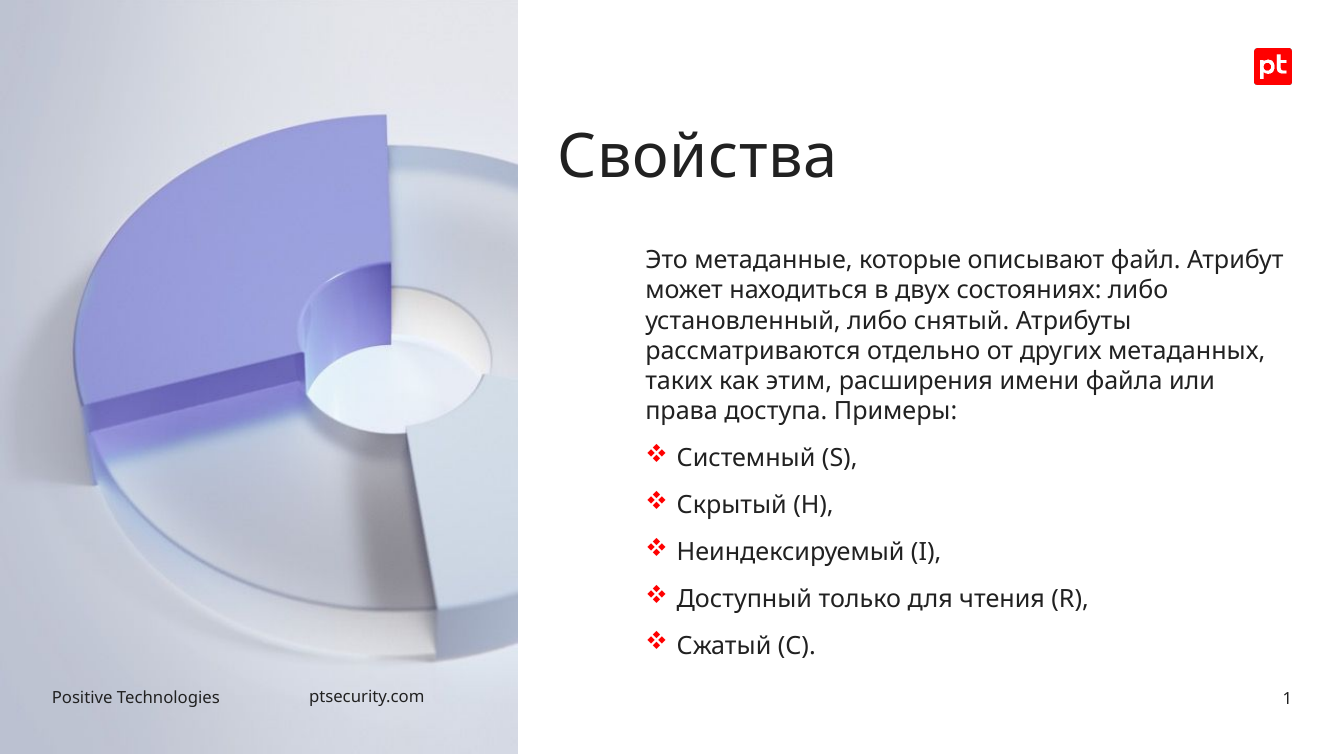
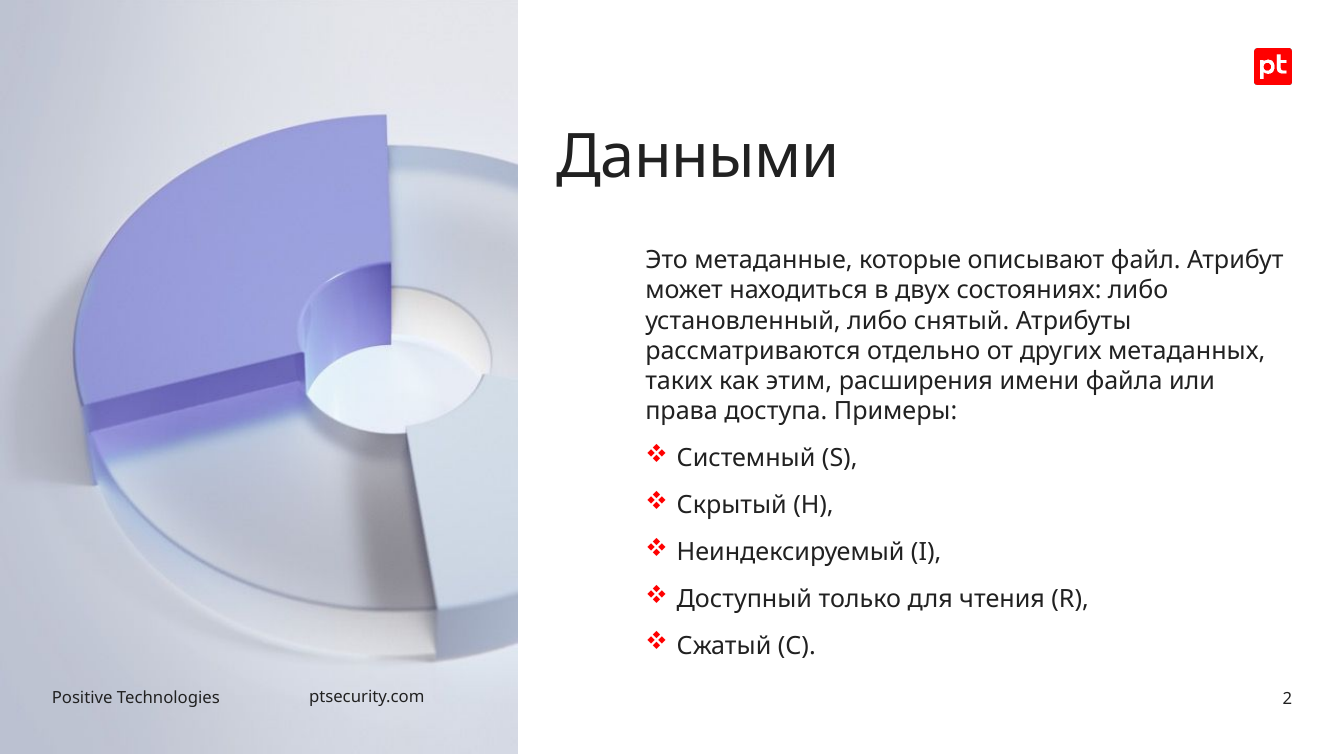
Свойства: Свойства -> Данными
1: 1 -> 2
